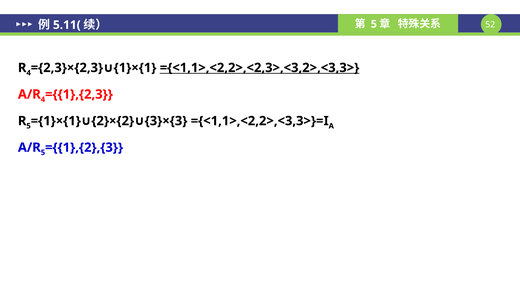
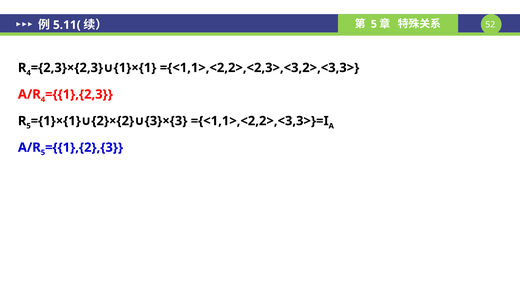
={<1,1>,<2,2>,<2,3>,<3,2>,<3,3> underline: present -> none
